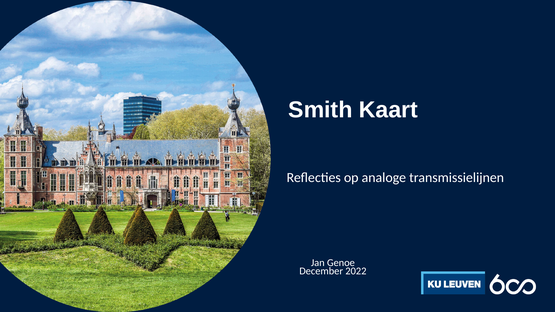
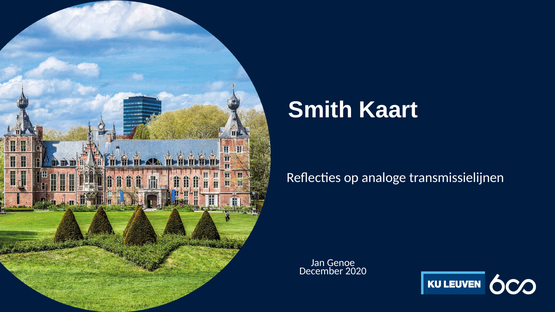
2022: 2022 -> 2020
